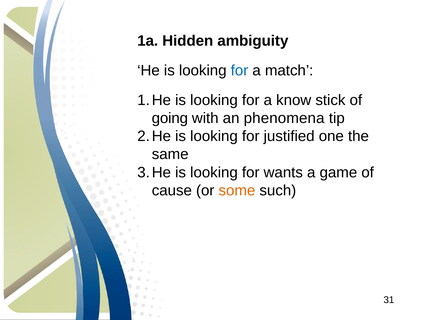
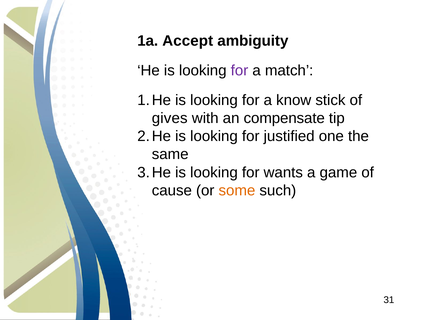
Hidden: Hidden -> Accept
for at (239, 70) colour: blue -> purple
going: going -> gives
phenomena: phenomena -> compensate
